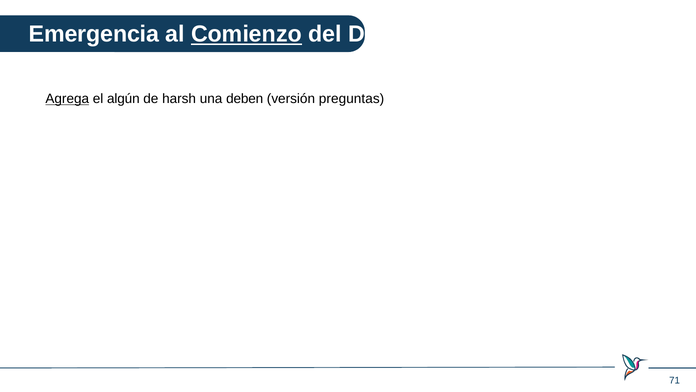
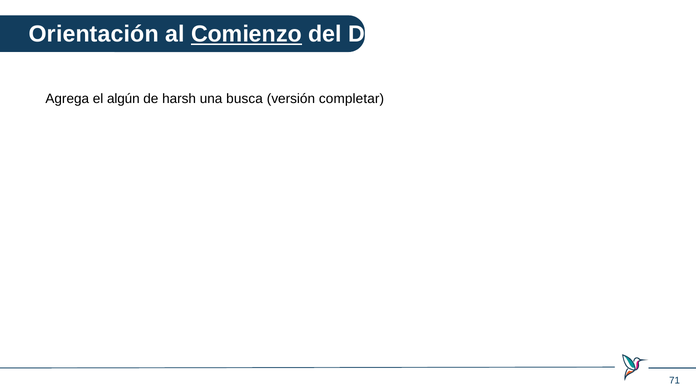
Emergencia: Emergencia -> Orientación
Agrega underline: present -> none
deben: deben -> busca
preguntas: preguntas -> completar
